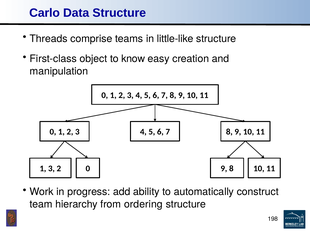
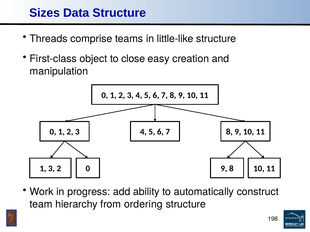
Carlo: Carlo -> Sizes
know: know -> close
